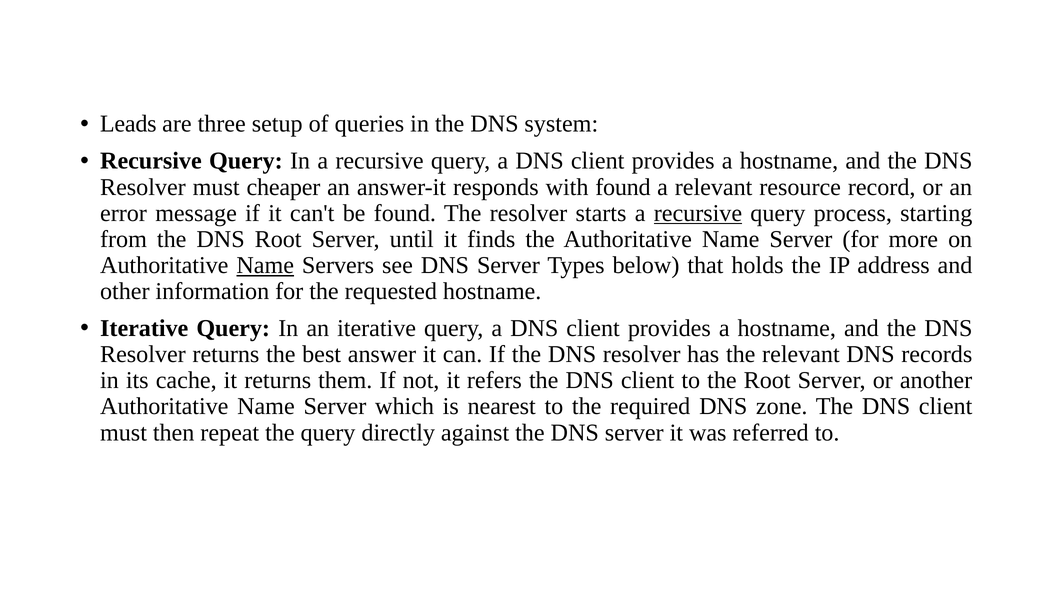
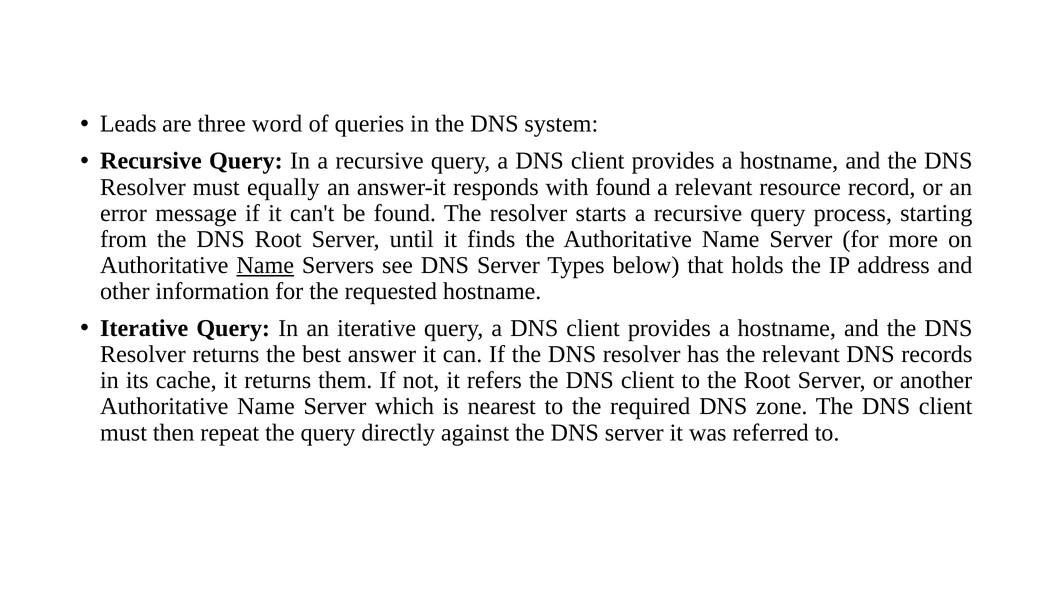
setup: setup -> word
cheaper: cheaper -> equally
recursive at (698, 213) underline: present -> none
